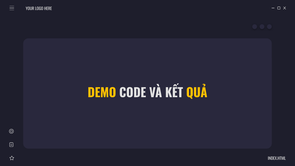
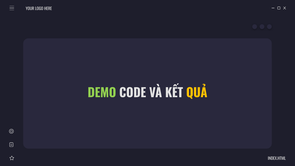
DEMO colour: yellow -> light green
